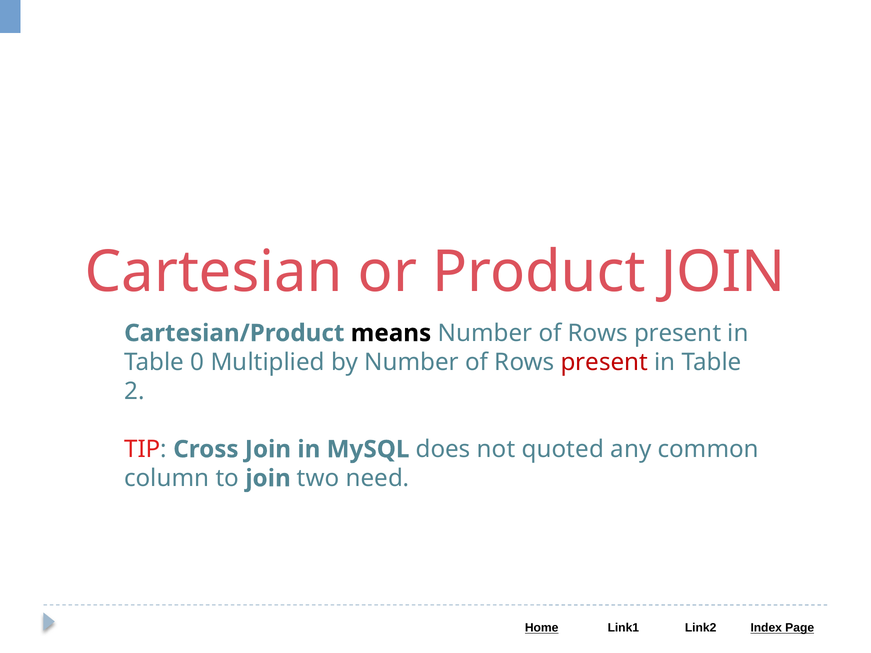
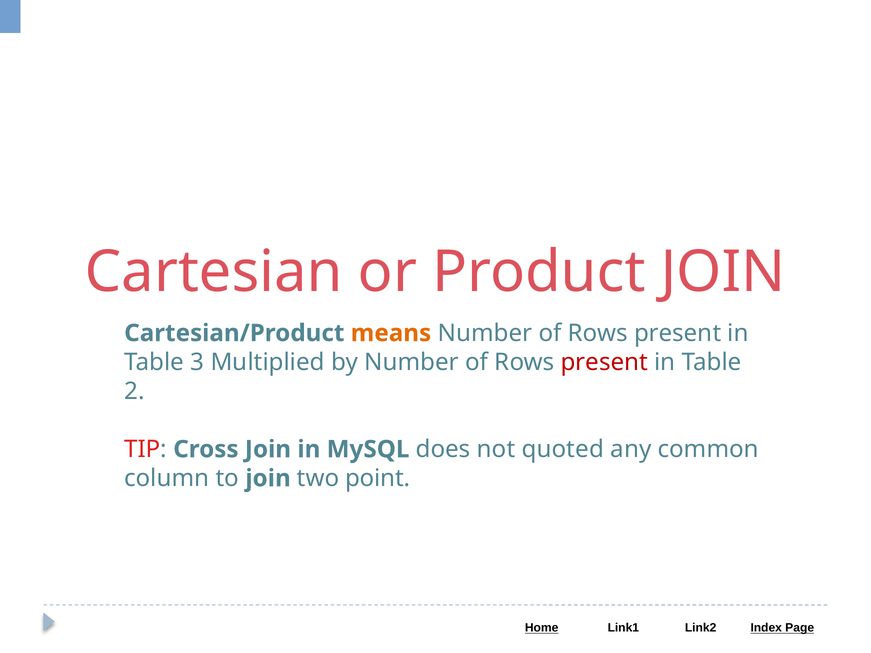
means colour: black -> orange
0: 0 -> 3
need: need -> point
